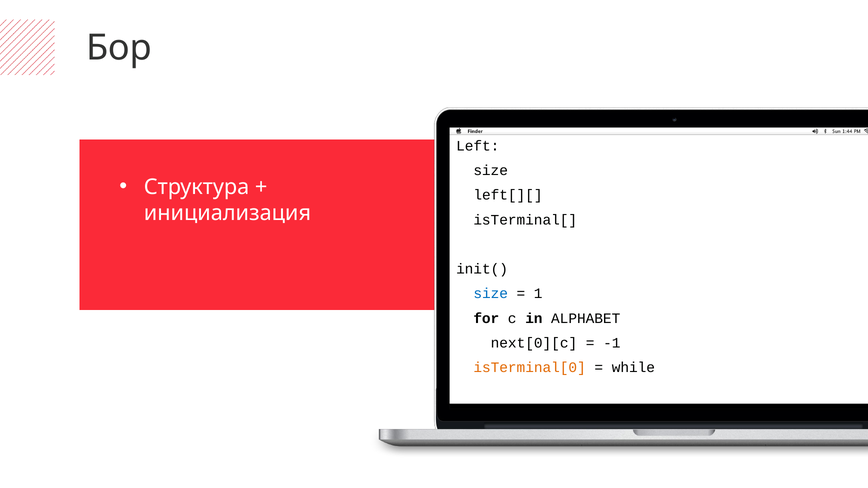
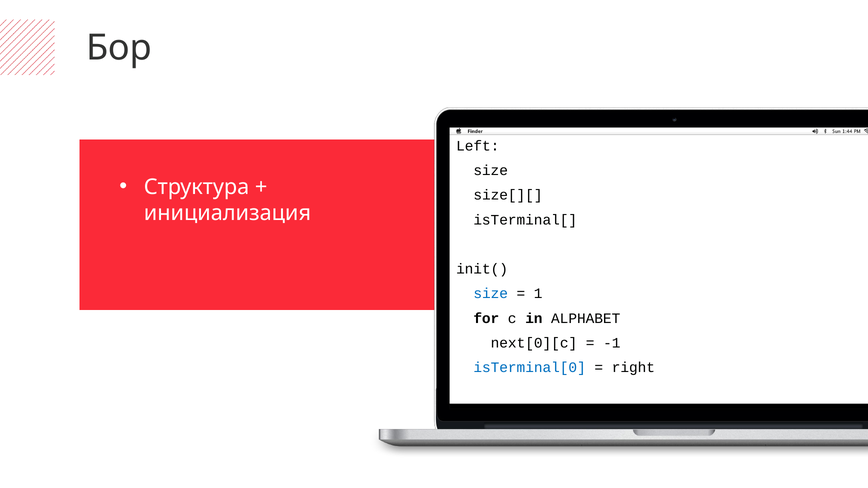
left[][: left[][ -> size[][
isTerminal[0 colour: orange -> blue
while: while -> right
